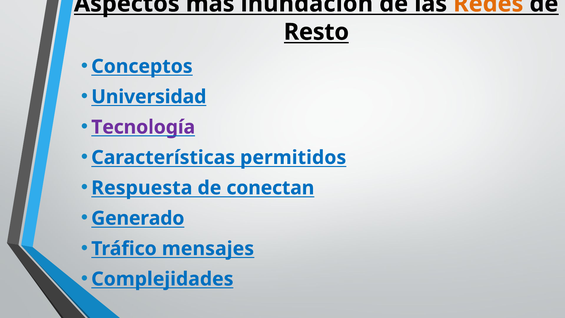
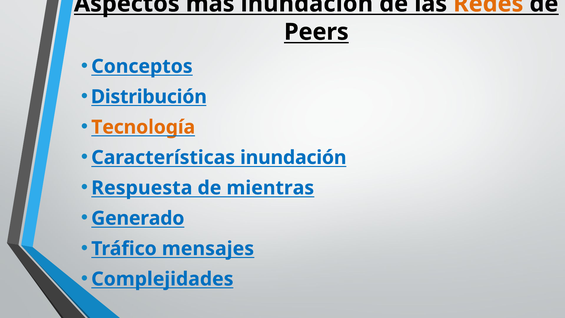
Resto: Resto -> Peers
Universidad: Universidad -> Distribución
Tecnología colour: purple -> orange
Características permitidos: permitidos -> inundación
conectan: conectan -> mientras
